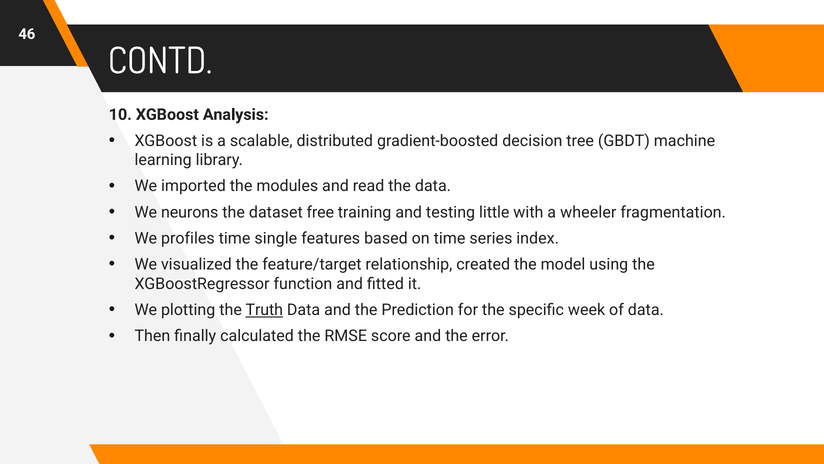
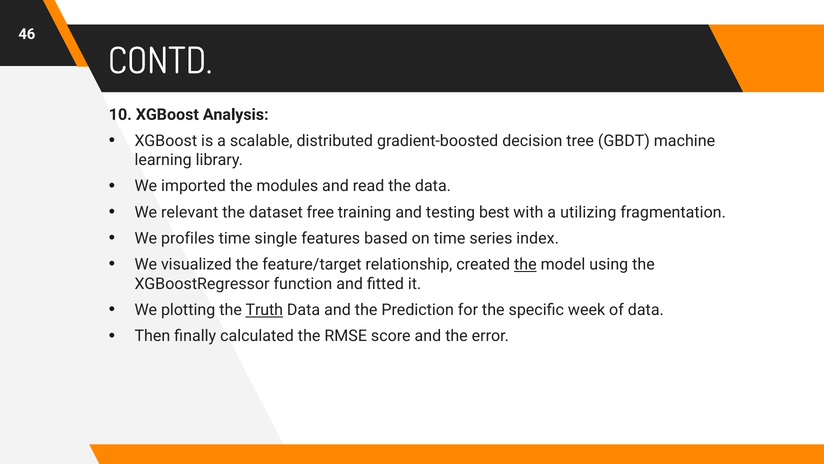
neurons: neurons -> relevant
little: little -> best
wheeler: wheeler -> utilizing
the at (525, 264) underline: none -> present
